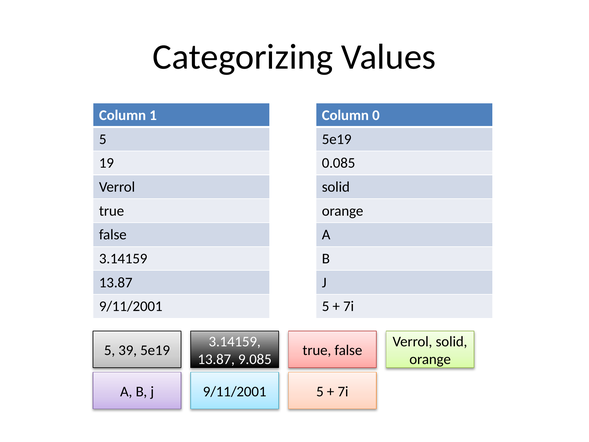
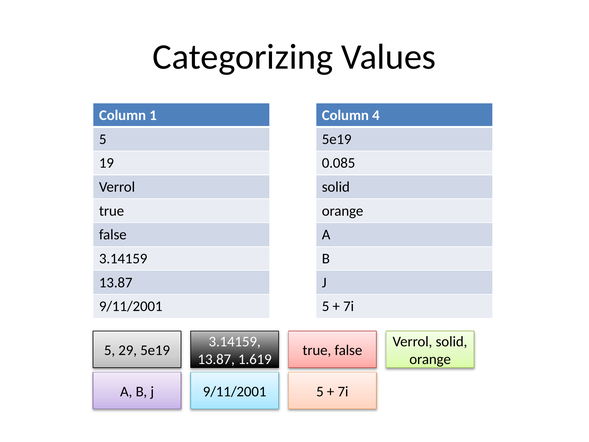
0: 0 -> 4
39: 39 -> 29
9.085: 9.085 -> 1.619
